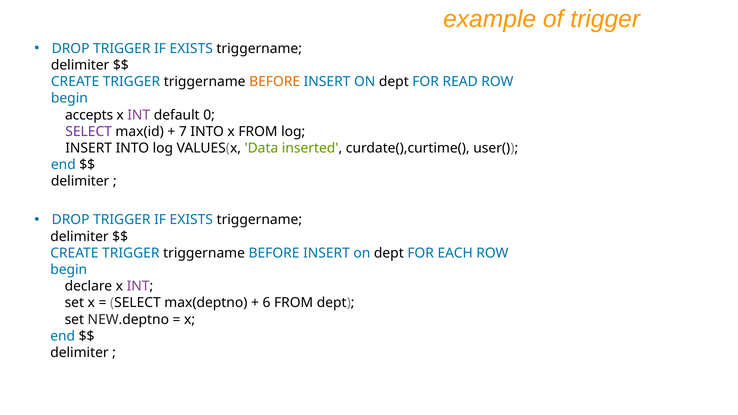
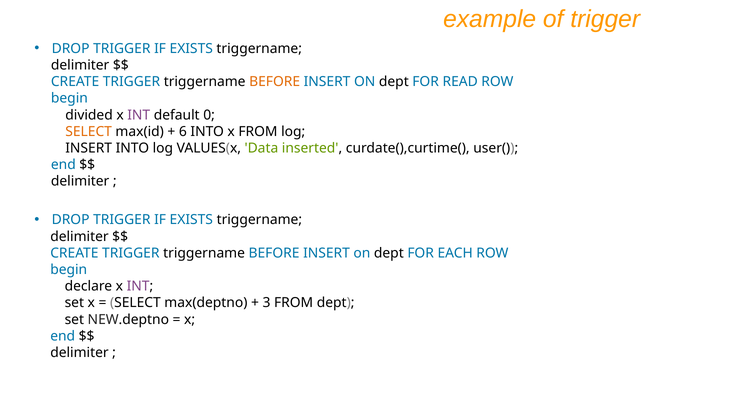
accepts: accepts -> divided
SELECT at (89, 132) colour: purple -> orange
7: 7 -> 6
6: 6 -> 3
